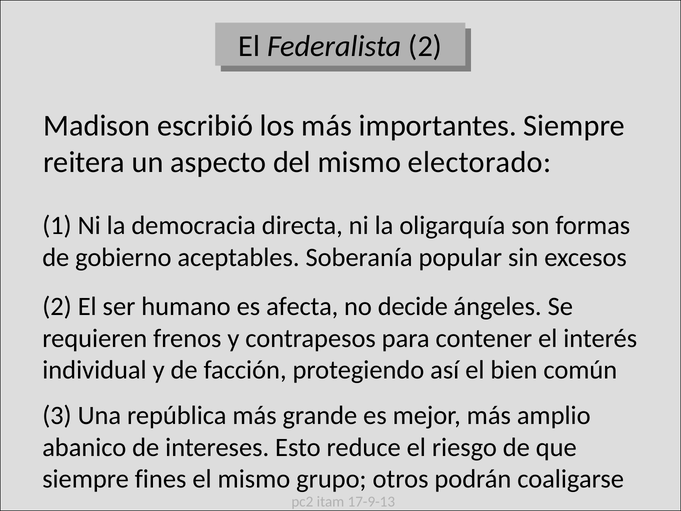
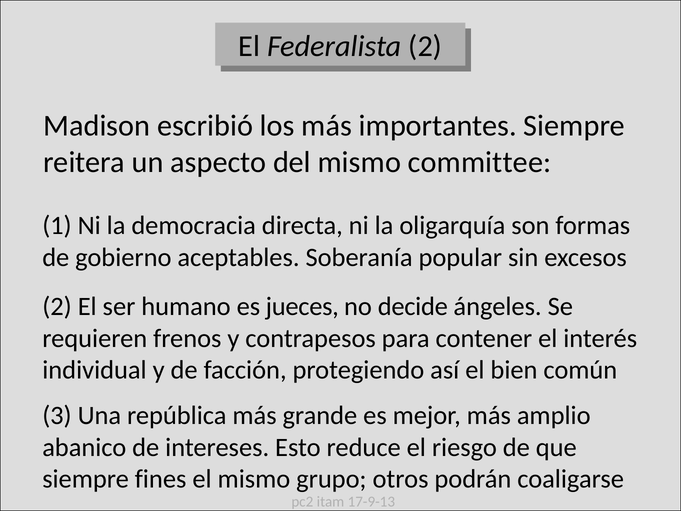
electorado: electorado -> committee
afecta: afecta -> jueces
